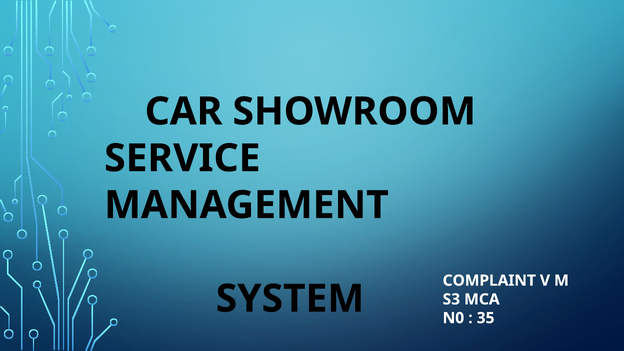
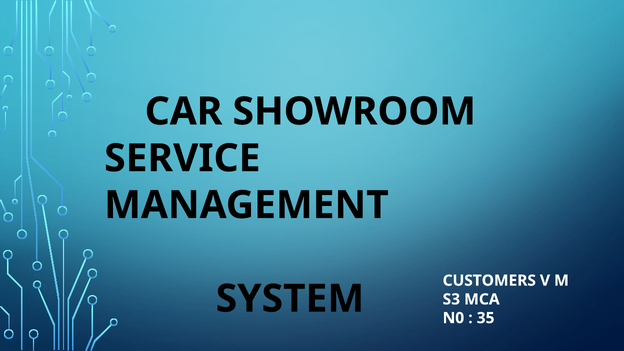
COMPLAINT: COMPLAINT -> CUSTOMERS
